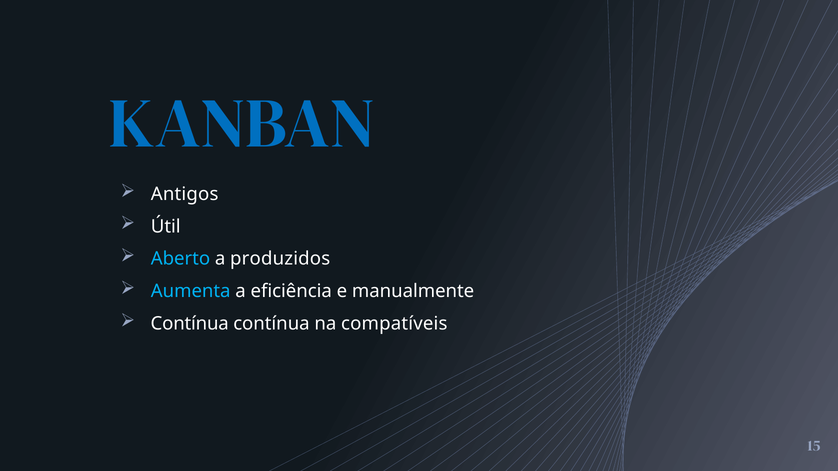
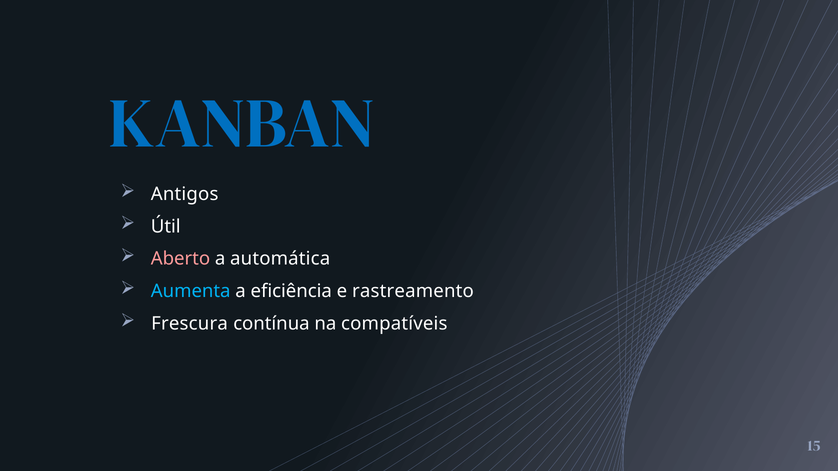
Aberto colour: light blue -> pink
produzidos: produzidos -> automática
manualmente: manualmente -> rastreamento
Contínua at (190, 324): Contínua -> Frescura
